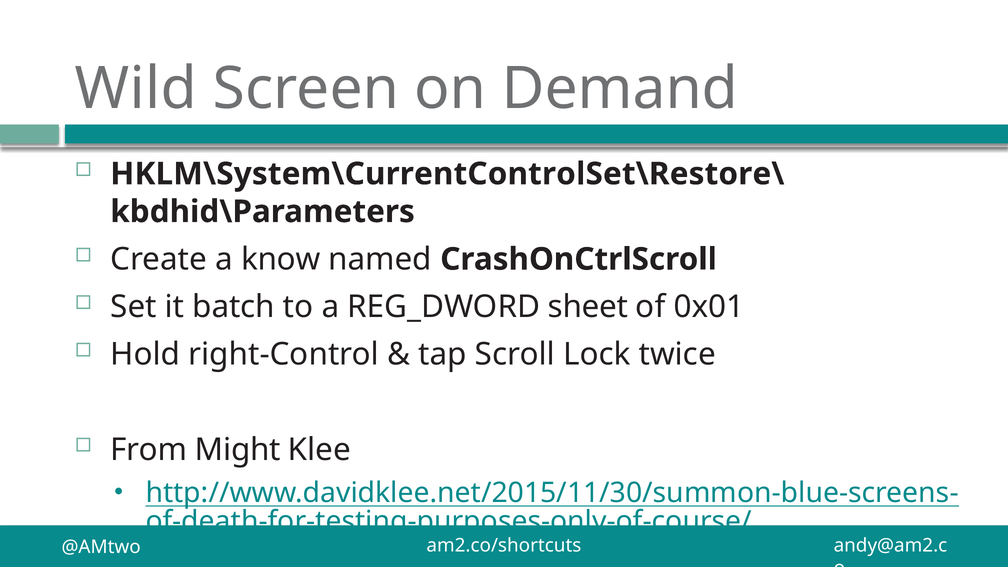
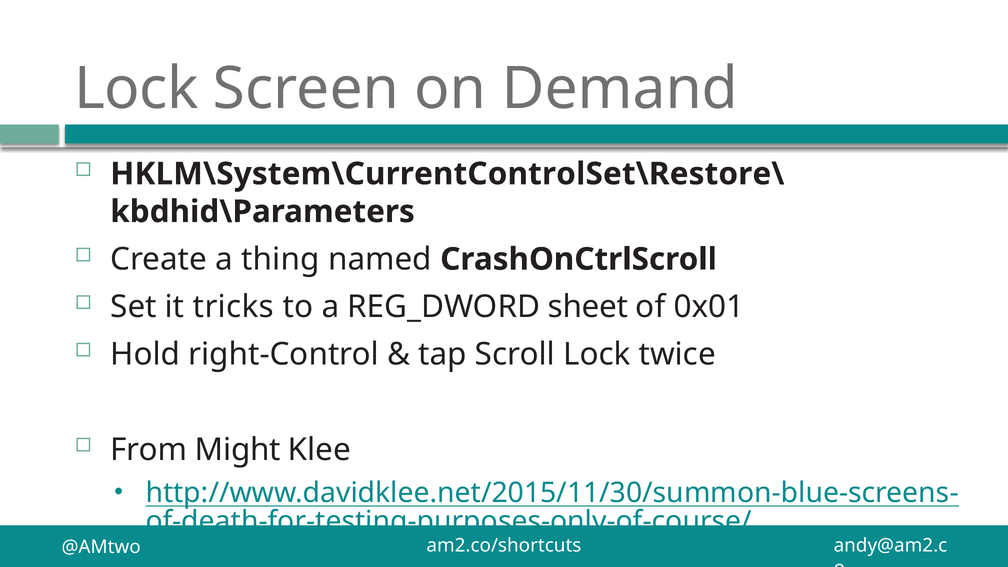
Wild at (136, 89): Wild -> Lock
know: know -> thing
batch: batch -> tricks
